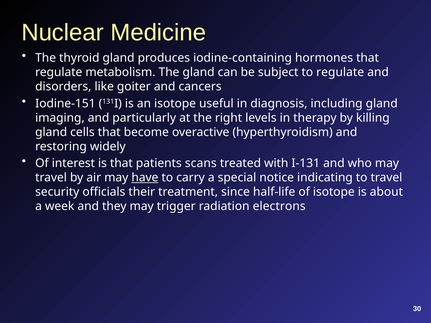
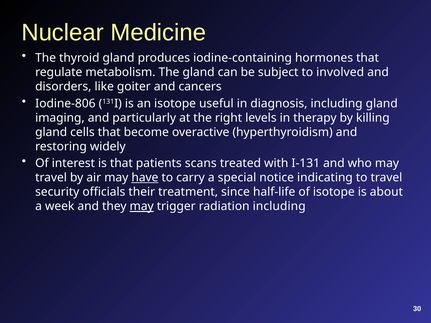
to regulate: regulate -> involved
Iodine-151: Iodine-151 -> Iodine-806
may at (142, 206) underline: none -> present
radiation electrons: electrons -> including
